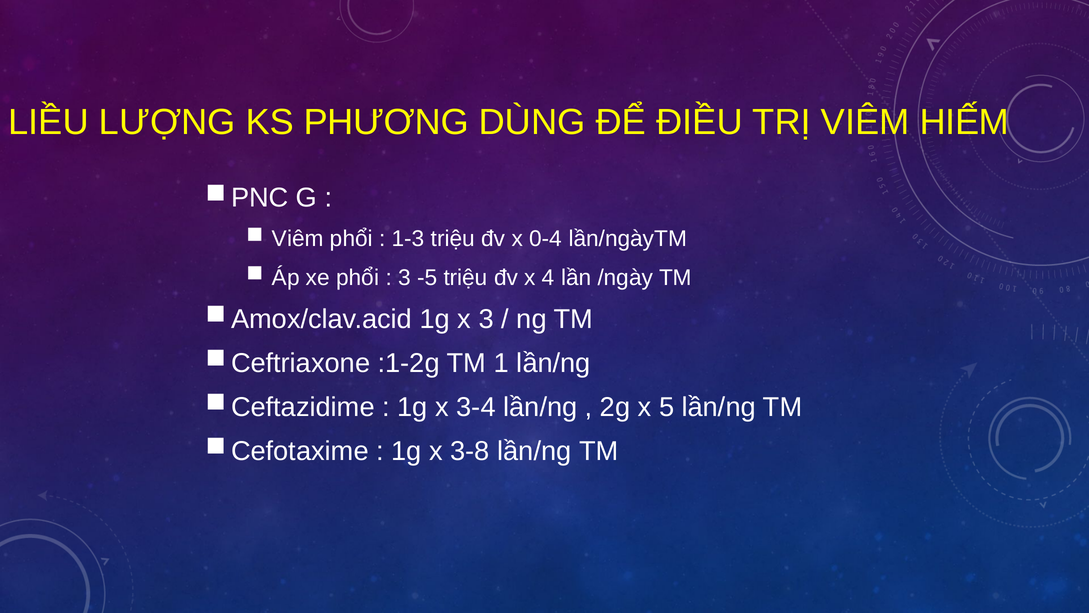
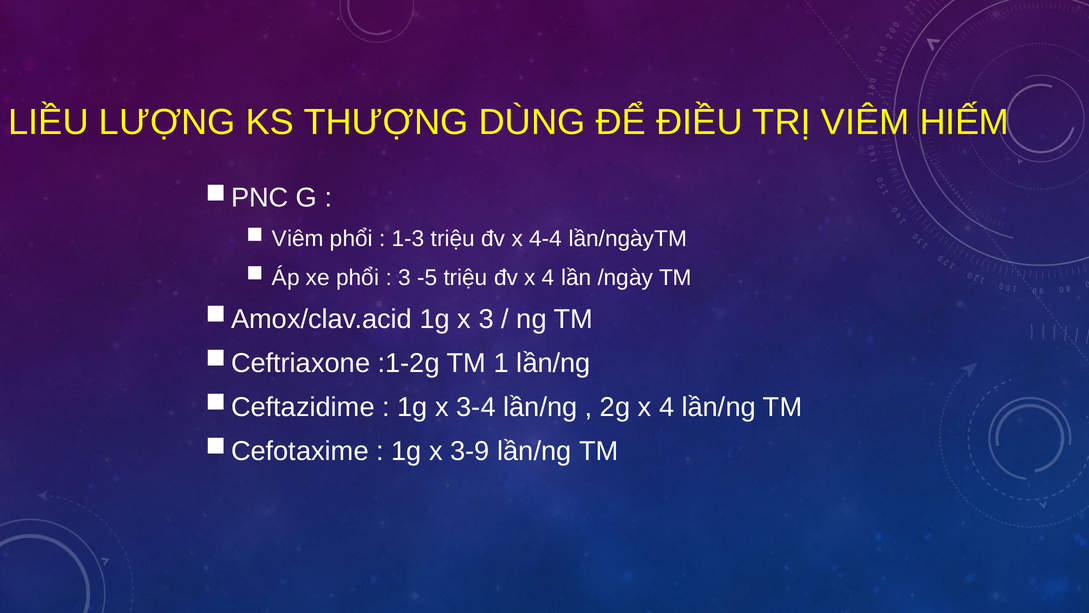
PHƯƠNG: PHƯƠNG -> THƯỢNG
0-4: 0-4 -> 4-4
2g x 5: 5 -> 4
3-8: 3-8 -> 3-9
